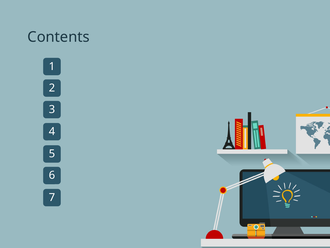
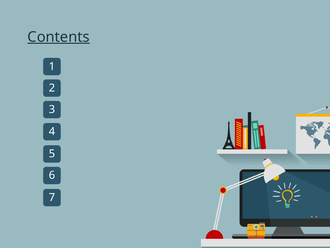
Contents underline: none -> present
